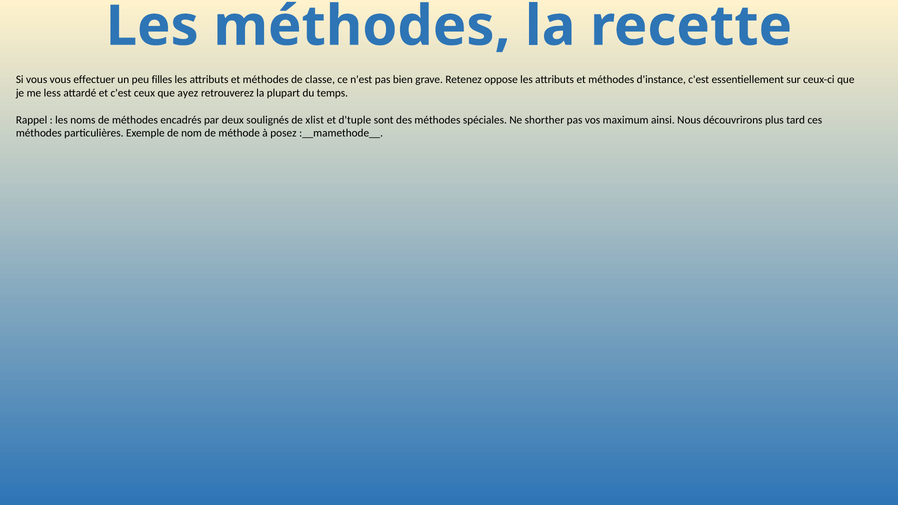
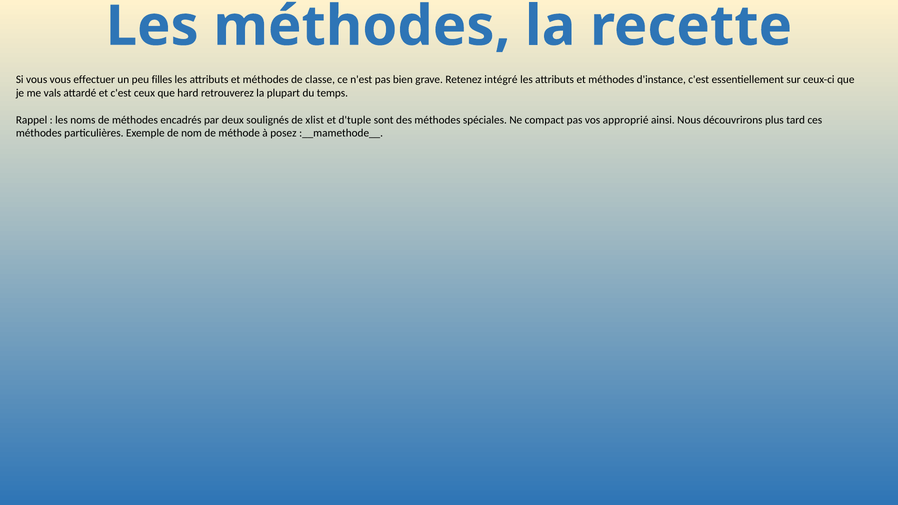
oppose: oppose -> intégré
less: less -> vals
ayez: ayez -> hard
shorther: shorther -> compact
maximum: maximum -> approprié
